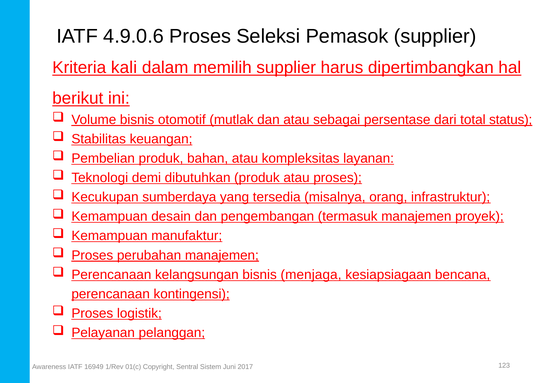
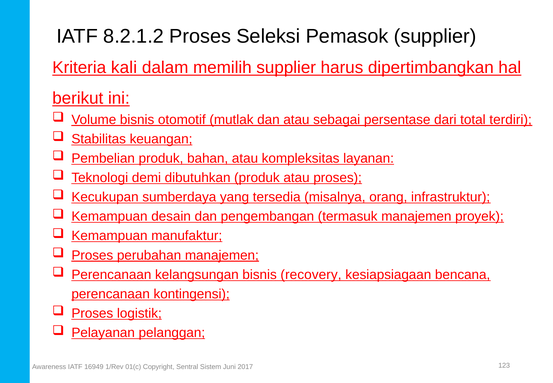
4.9.0.6: 4.9.0.6 -> 8.2.1.2
status: status -> terdiri
menjaga: menjaga -> recovery
